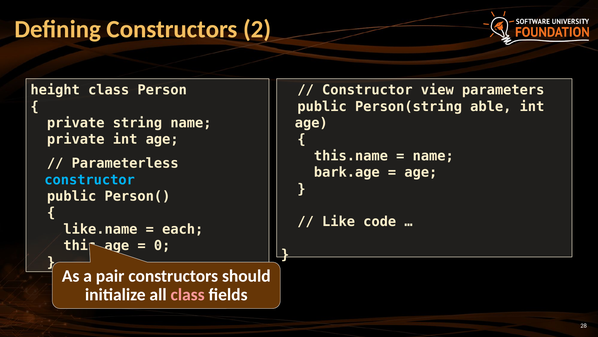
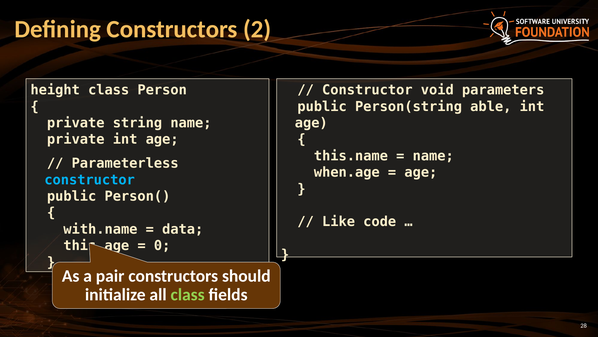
view: view -> void
bark.age: bark.age -> when.age
like.name: like.name -> with.name
each: each -> data
class at (188, 294) colour: pink -> light green
